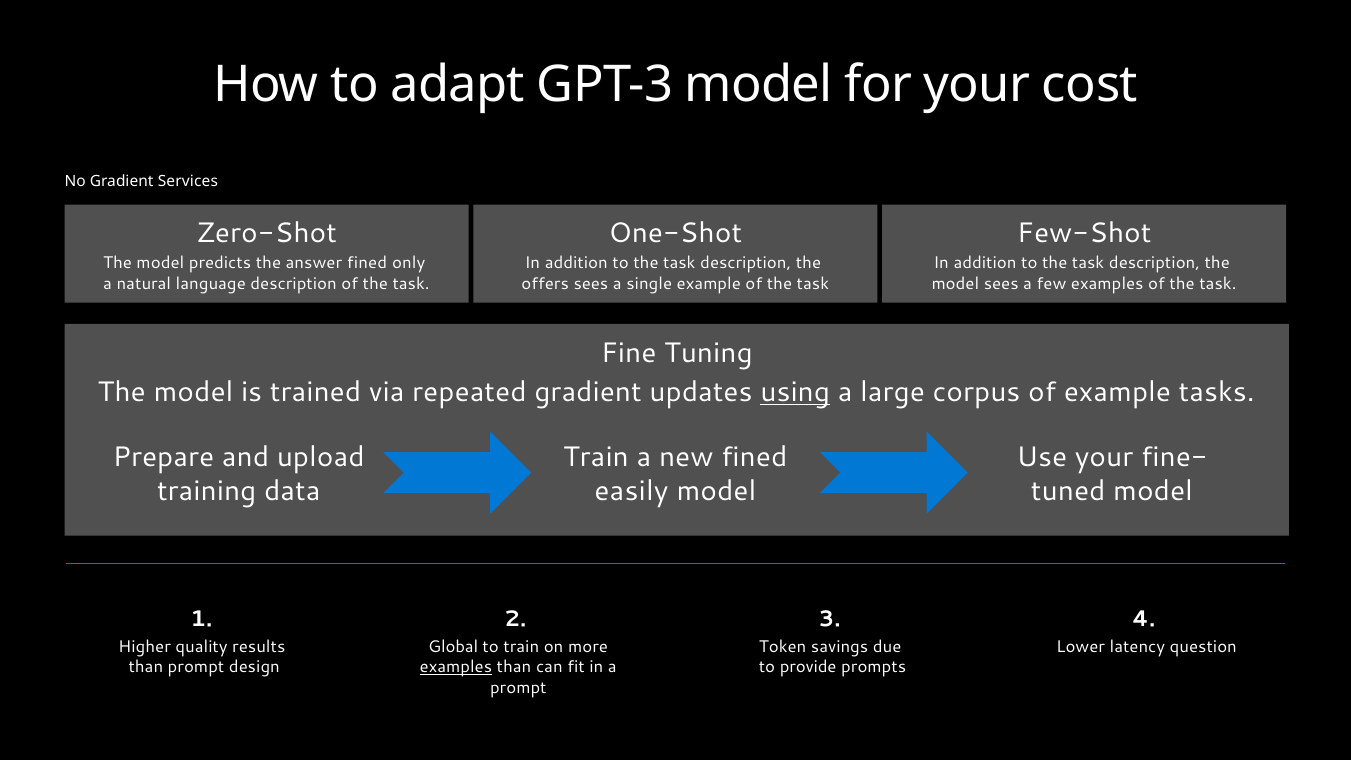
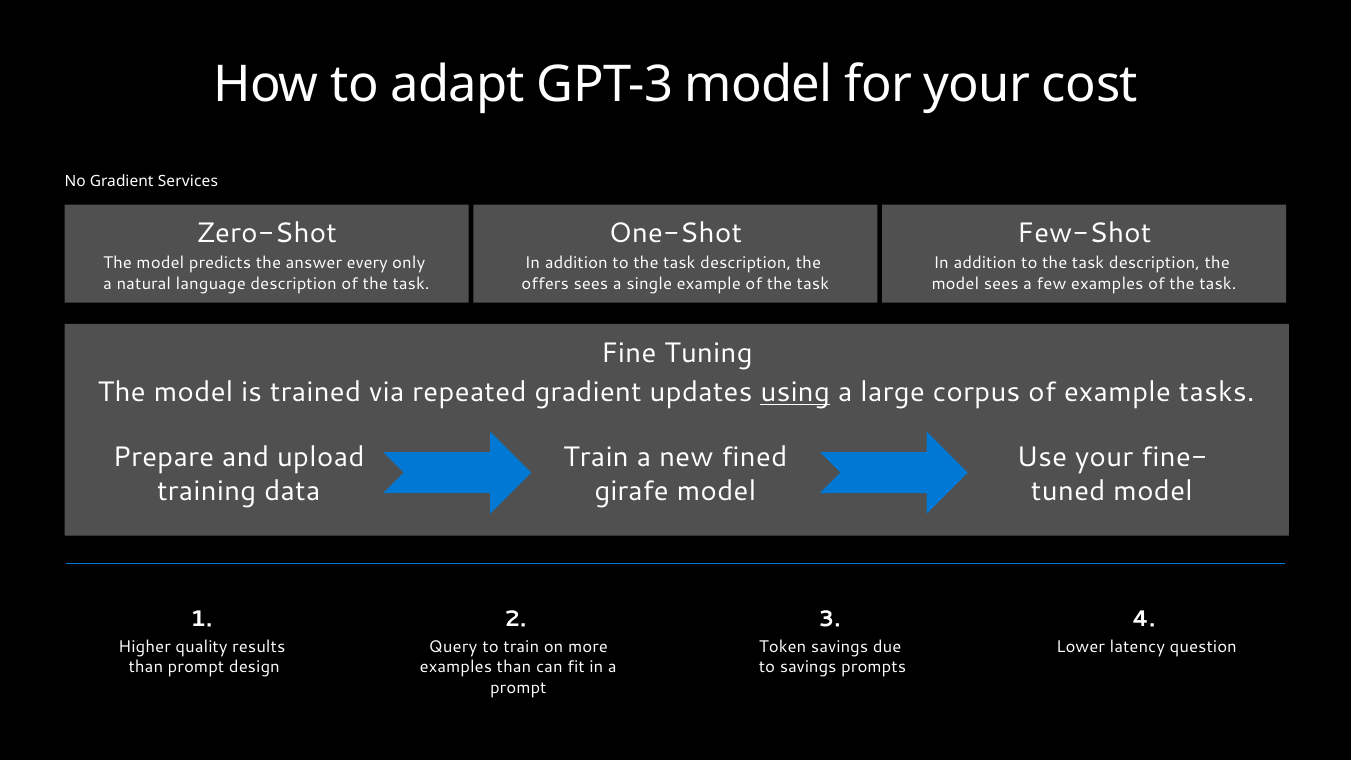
answer fined: fined -> every
easily: easily -> girafe
Global: Global -> Query
examples at (456, 667) underline: present -> none
to provide: provide -> savings
